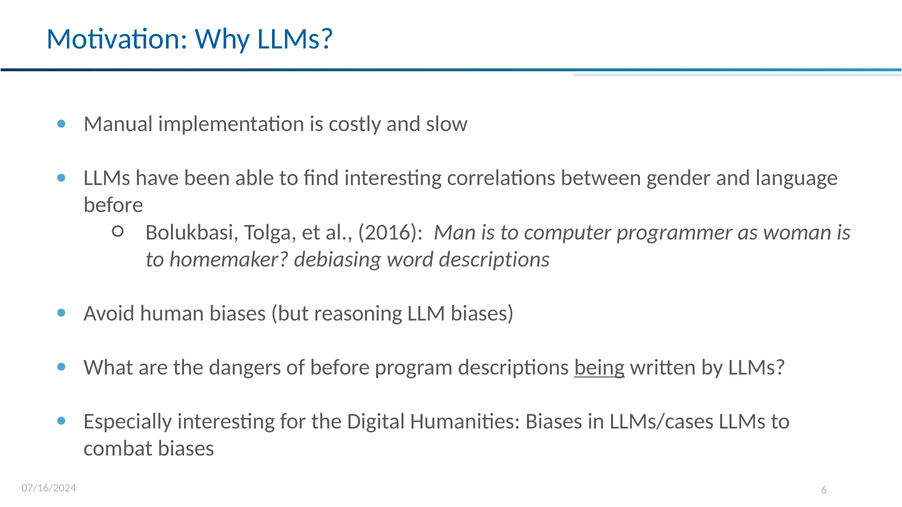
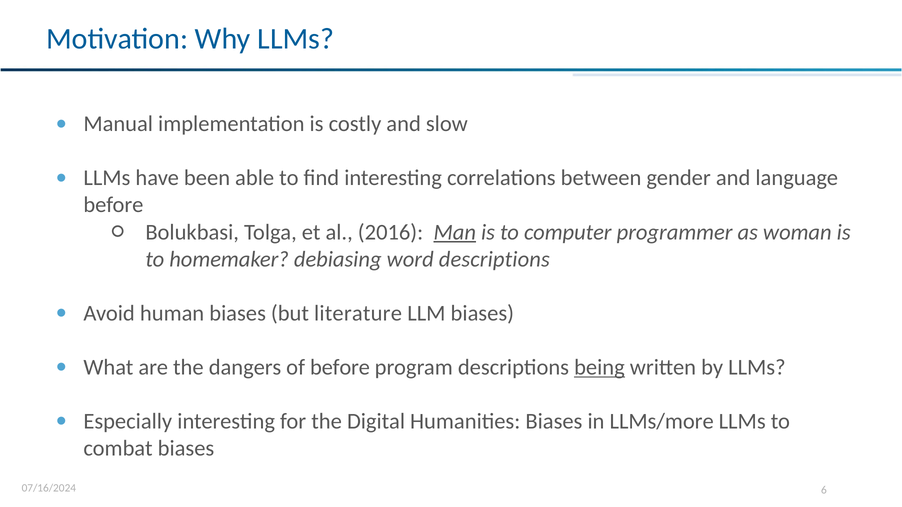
Man underline: none -> present
reasoning: reasoning -> literature
LLMs/cases: LLMs/cases -> LLMs/more
